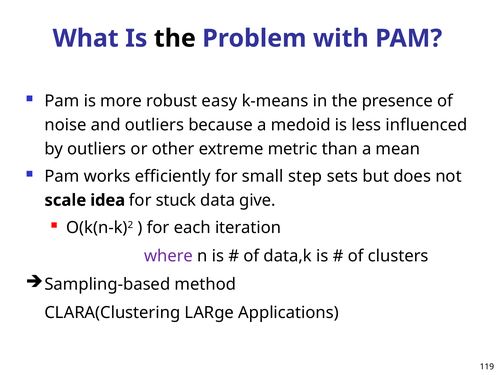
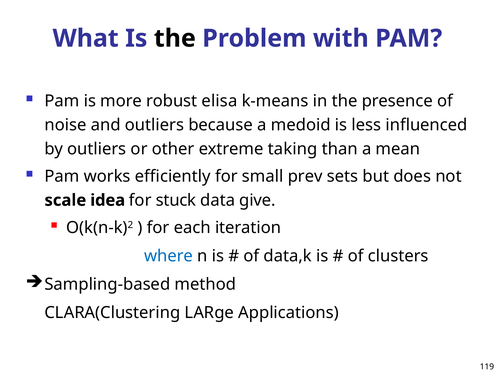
easy: easy -> elisa
metric: metric -> taking
step: step -> prev
where colour: purple -> blue
